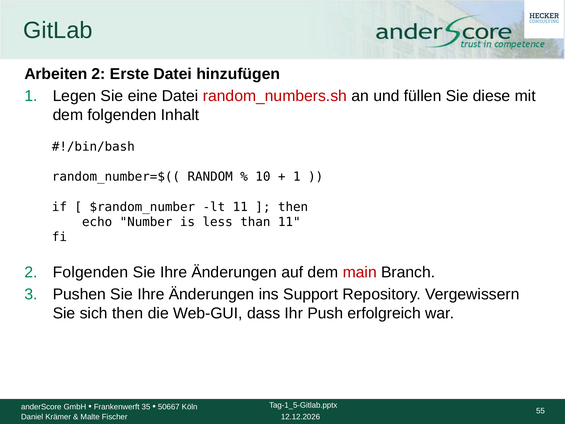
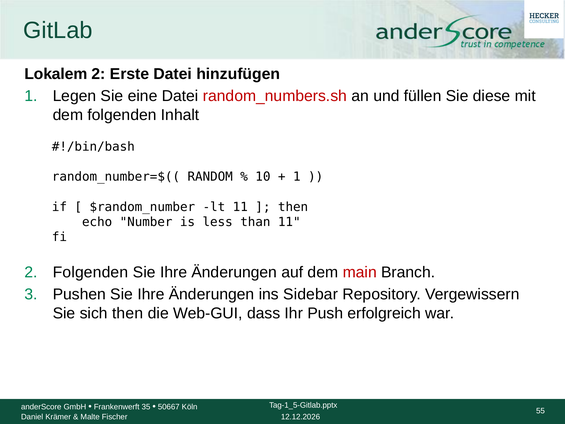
Arbeiten: Arbeiten -> Lokalem
Support: Support -> Sidebar
